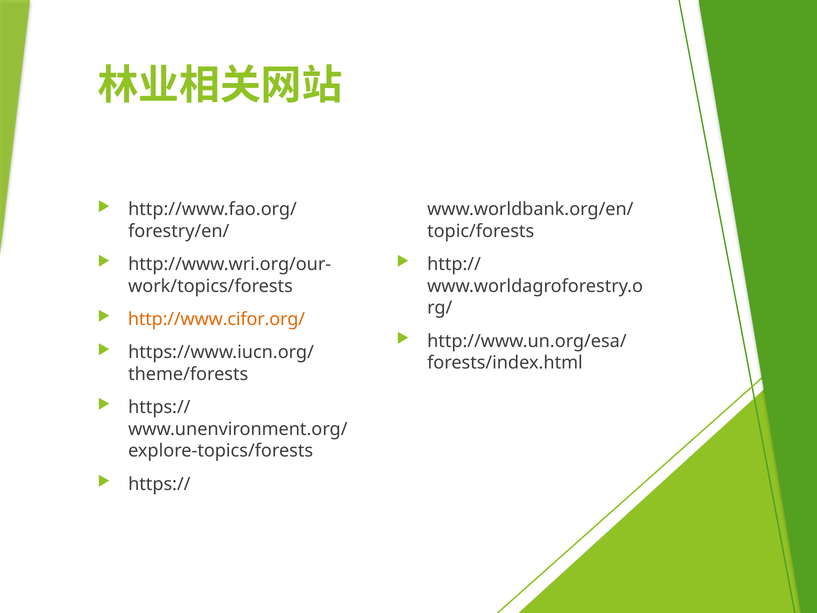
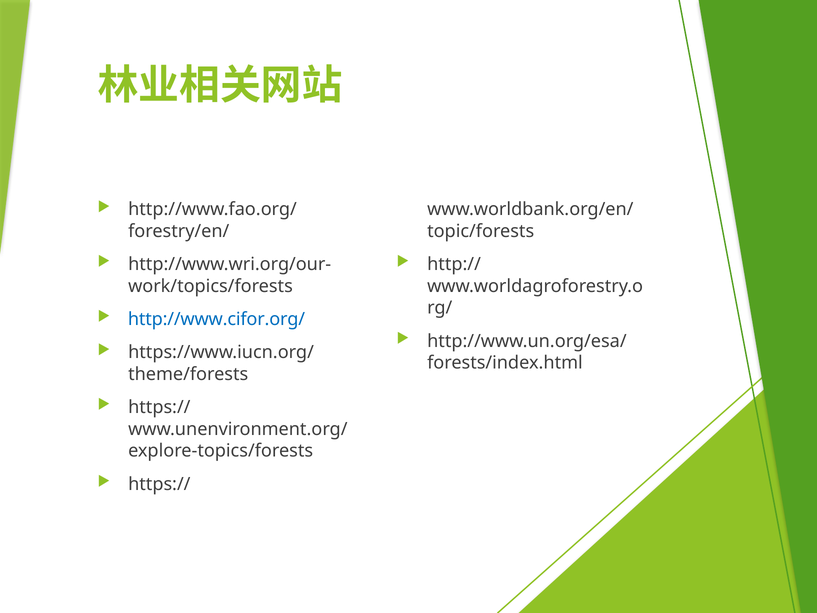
http://www.cifor.org/ colour: orange -> blue
